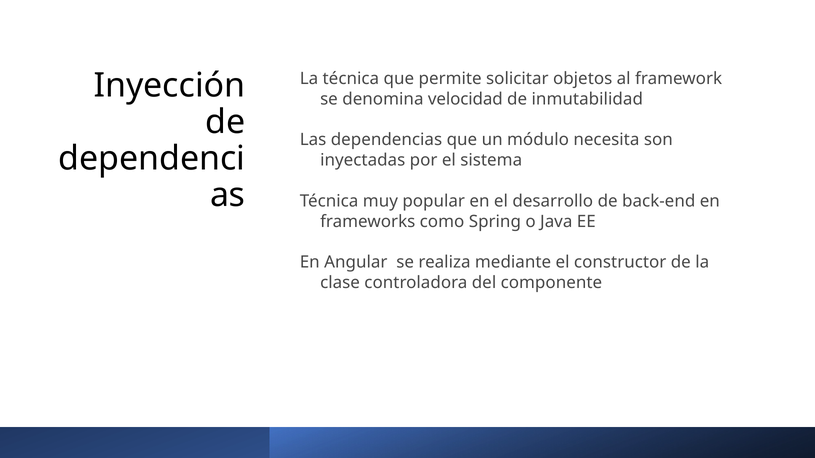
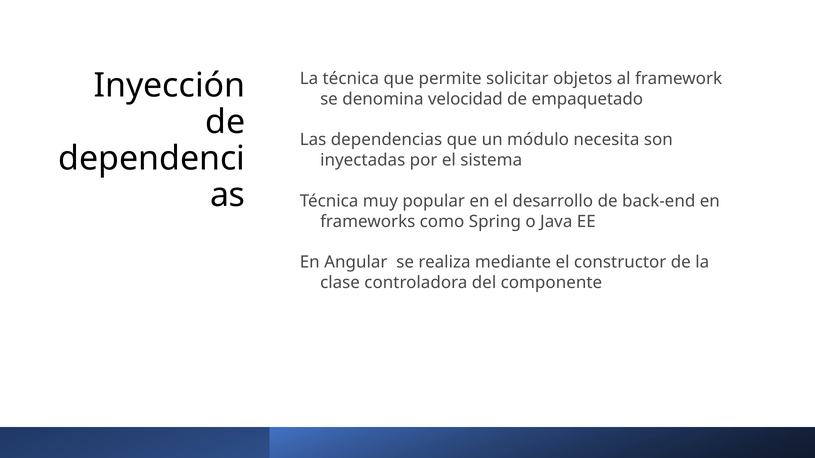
inmutabilidad: inmutabilidad -> empaquetado
